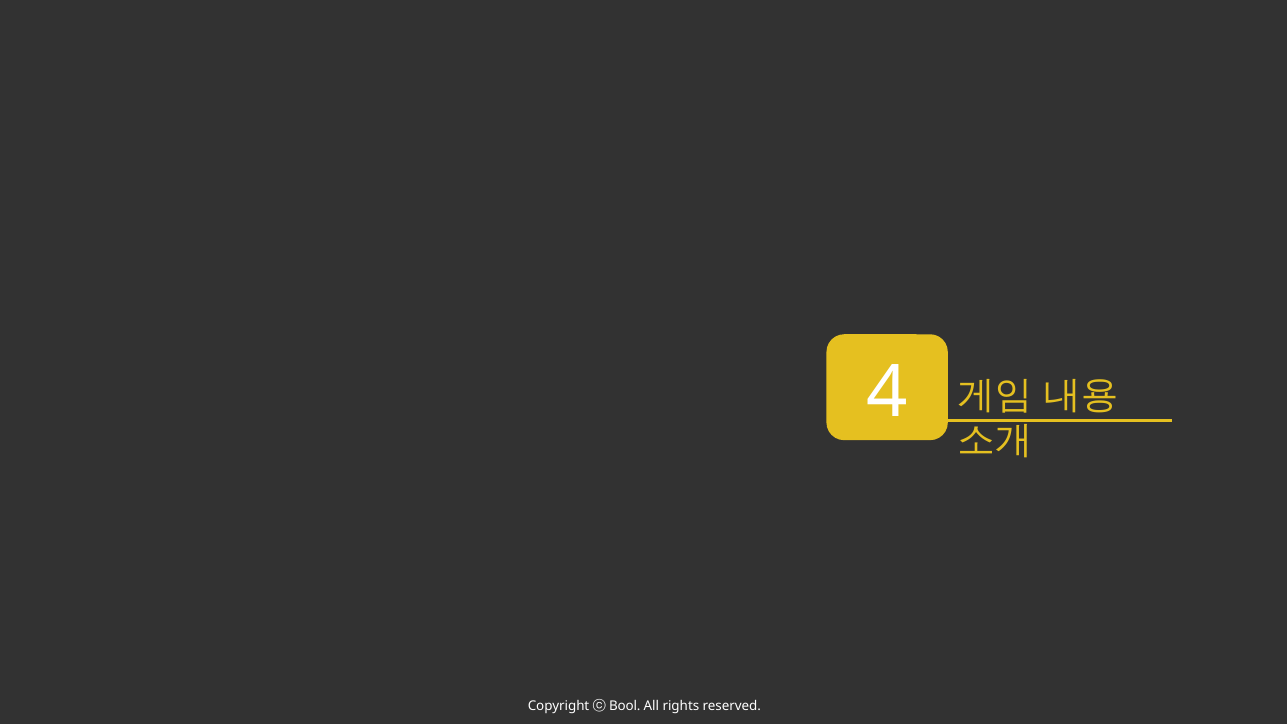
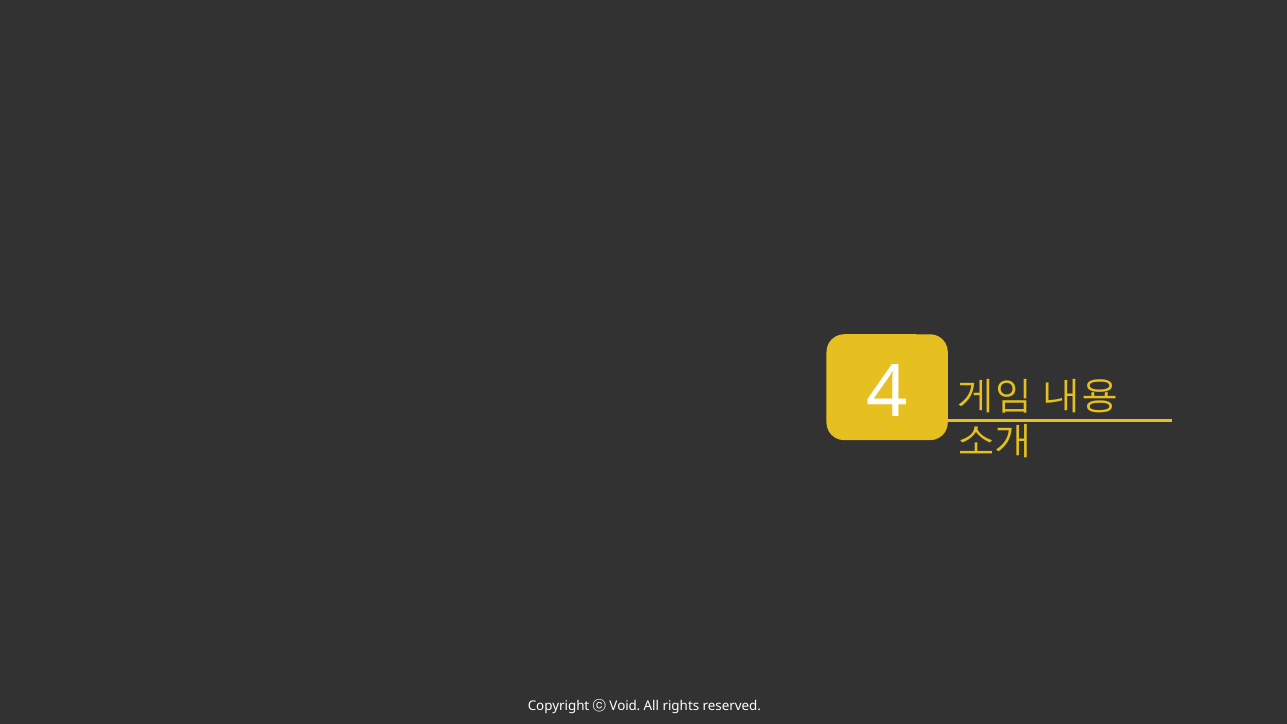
Bool: Bool -> Void
